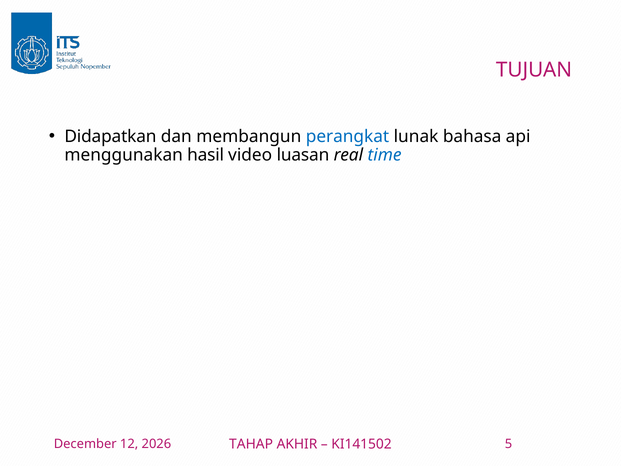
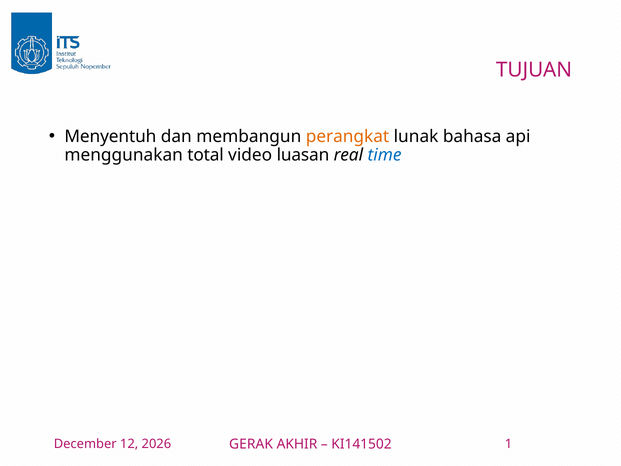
Didapatkan: Didapatkan -> Menyentuh
perangkat colour: blue -> orange
hasil: hasil -> total
TAHAP: TAHAP -> GERAK
5: 5 -> 1
